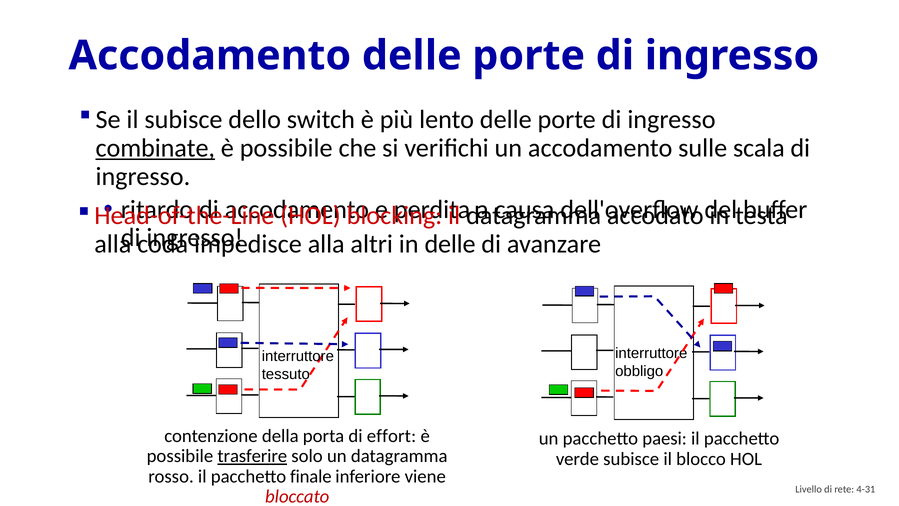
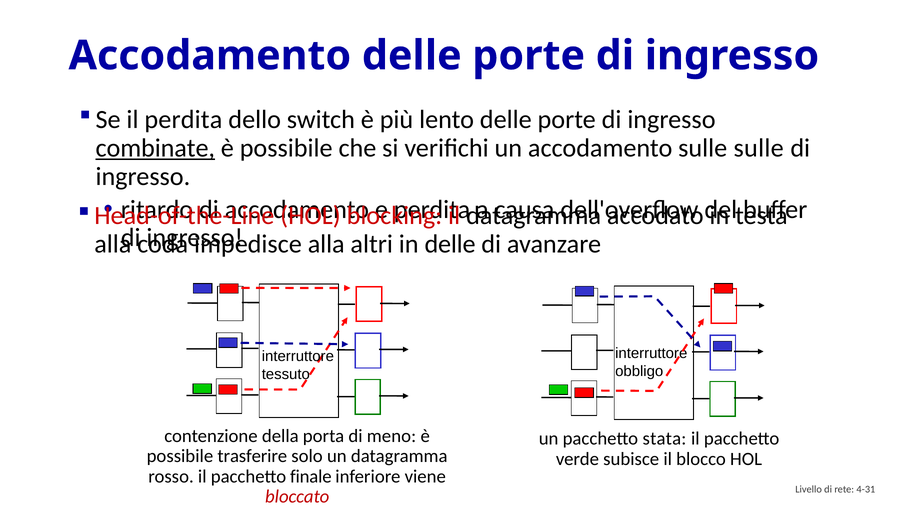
il subisce: subisce -> perdita
sulle scala: scala -> sulle
effort: effort -> meno
paesi: paesi -> stata
trasferire underline: present -> none
